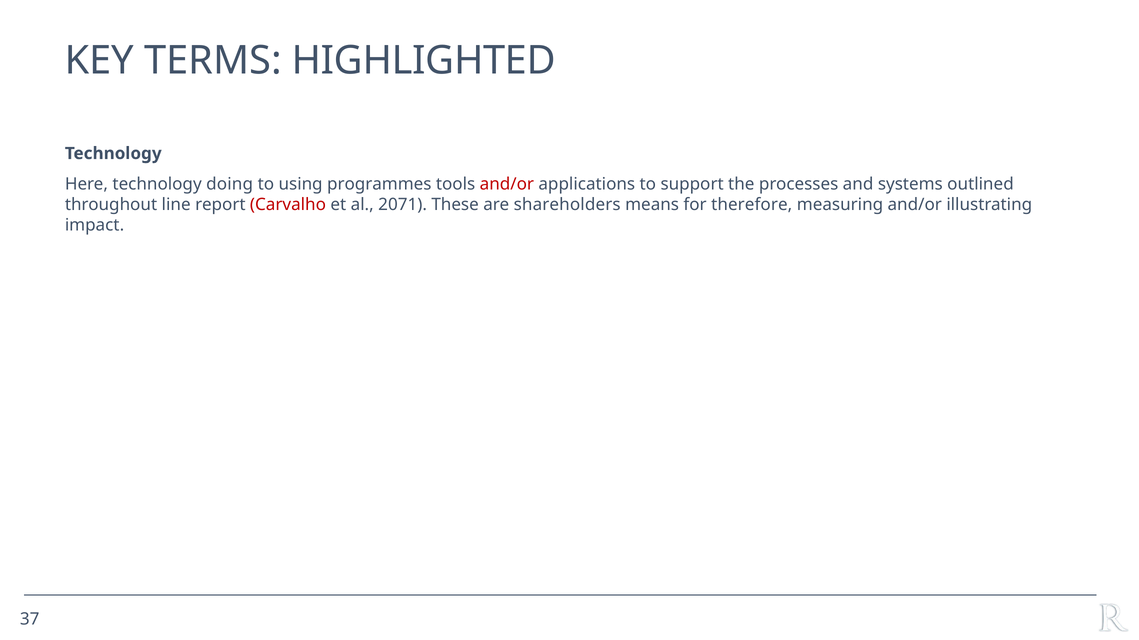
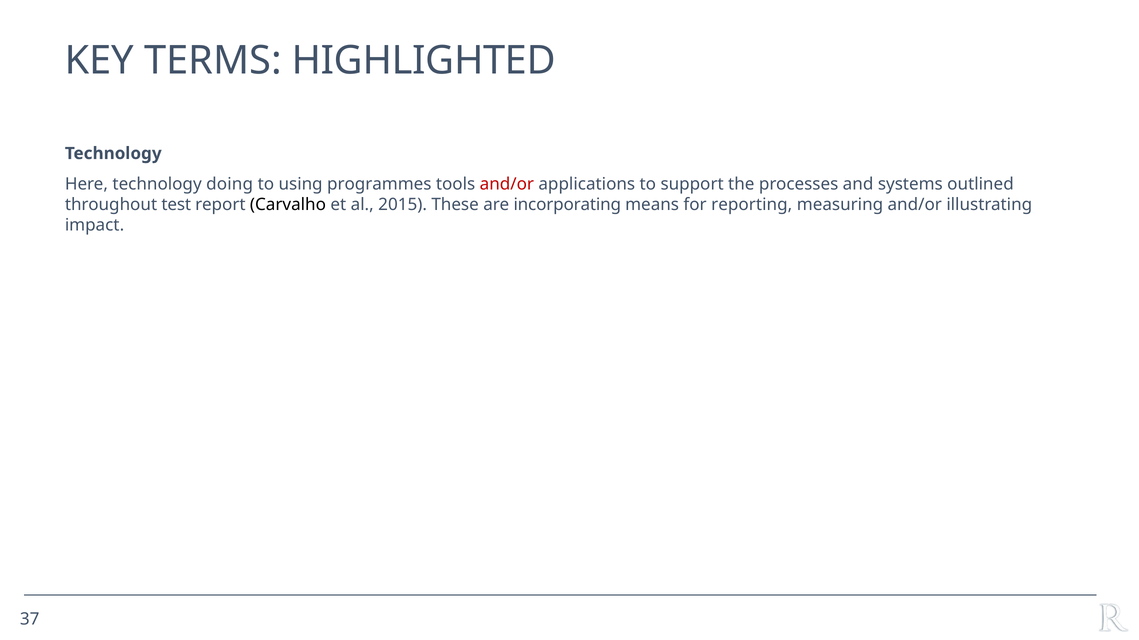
line: line -> test
Carvalho colour: red -> black
2071: 2071 -> 2015
shareholders: shareholders -> incorporating
therefore: therefore -> reporting
